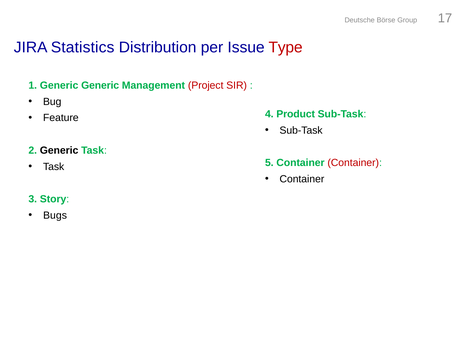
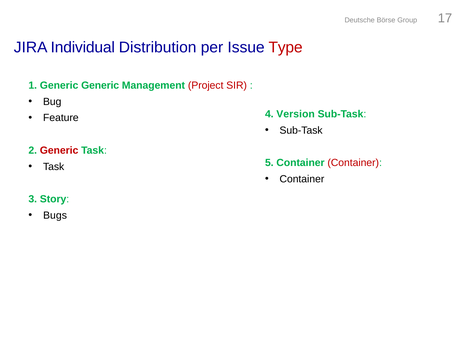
Statistics: Statistics -> Individual
Product: Product -> Version
Generic at (59, 151) colour: black -> red
